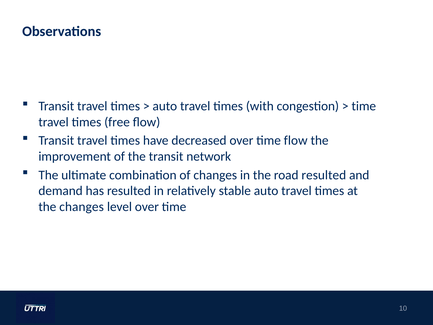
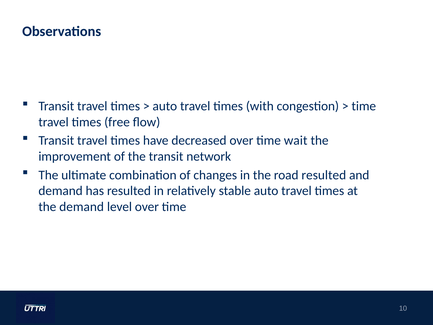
time flow: flow -> wait
the changes: changes -> demand
